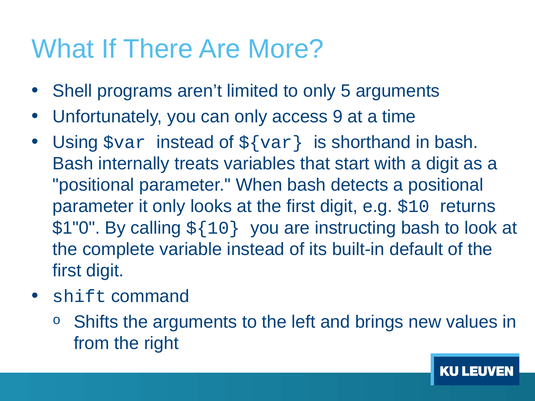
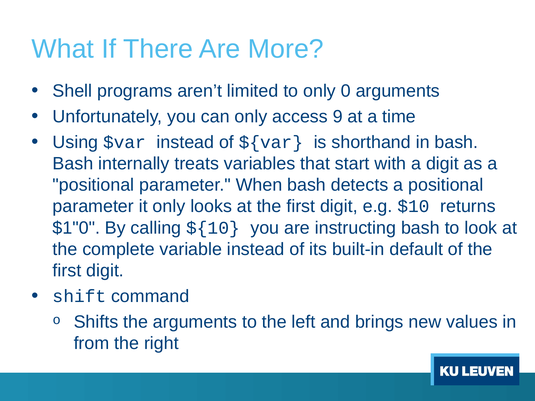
5: 5 -> 0
